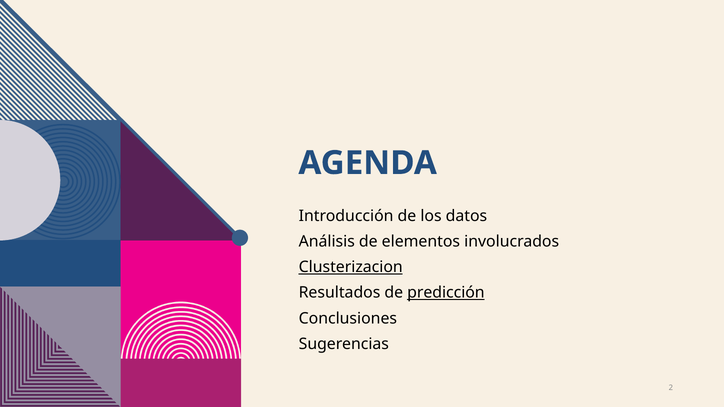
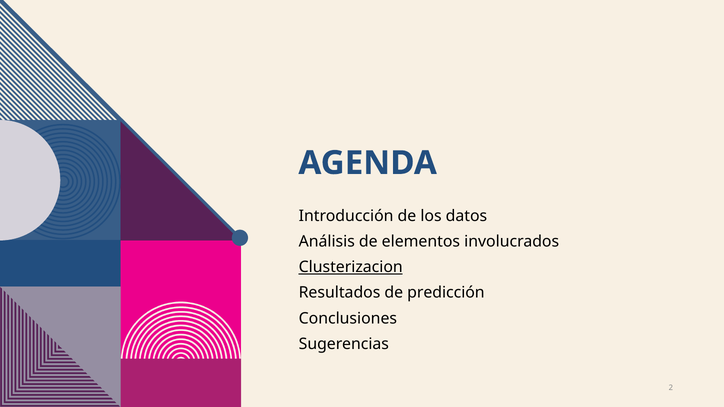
predicción underline: present -> none
